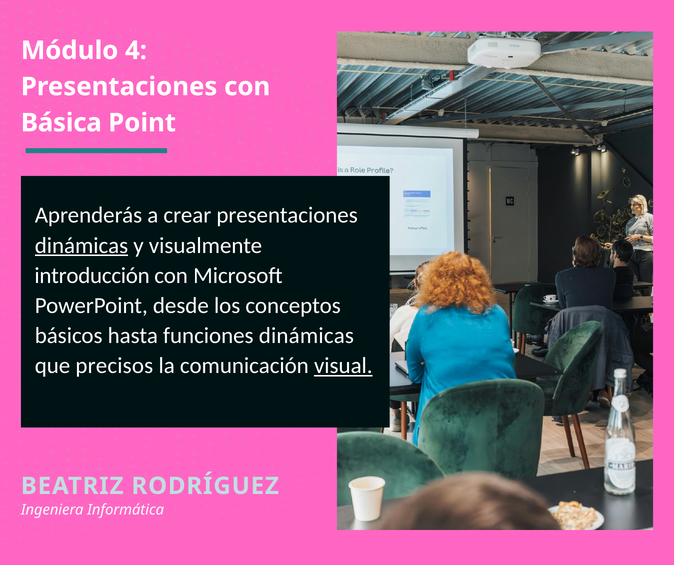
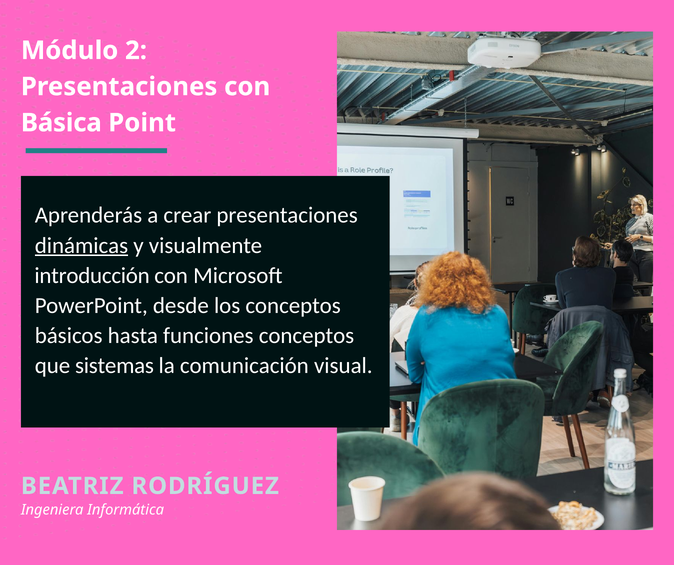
4: 4 -> 2
funciones dinámicas: dinámicas -> conceptos
precisos: precisos -> sistemas
visual underline: present -> none
